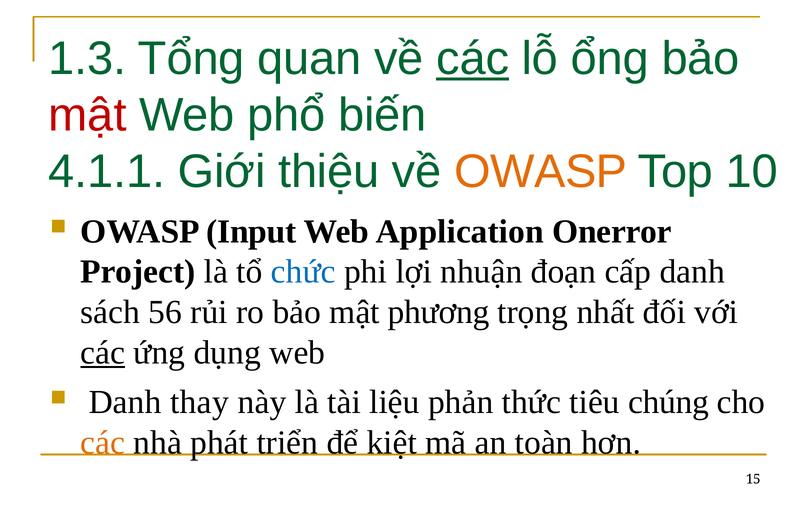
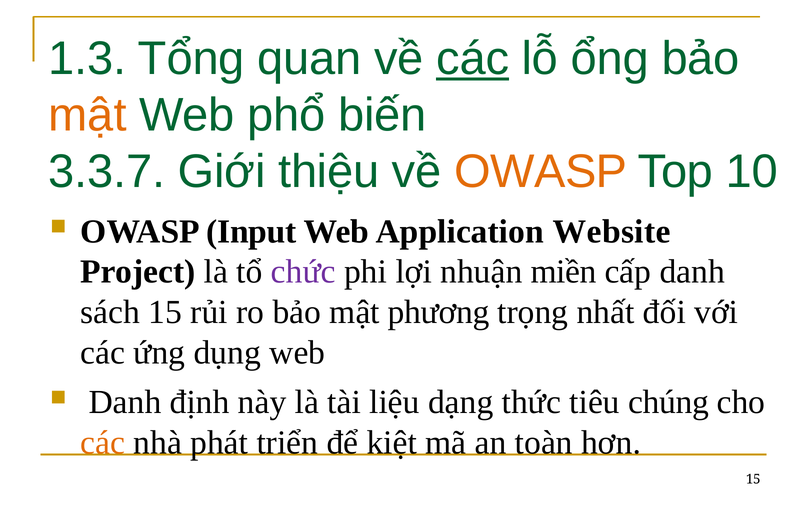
mật at (87, 115) colour: red -> orange
4.1.1: 4.1.1 -> 3.3.7
Onerror: Onerror -> Website
chức colour: blue -> purple
đoạn: đoạn -> miền
sách 56: 56 -> 15
các at (103, 352) underline: present -> none
thay: thay -> định
phản: phản -> dạng
